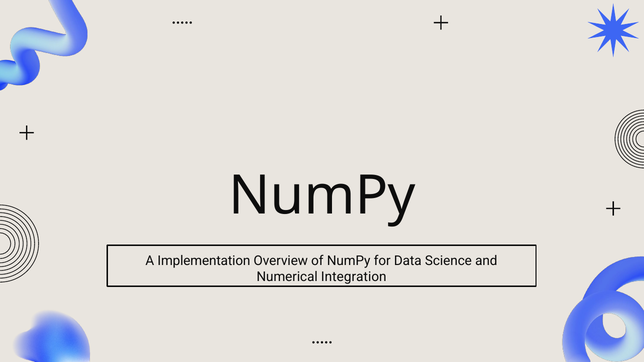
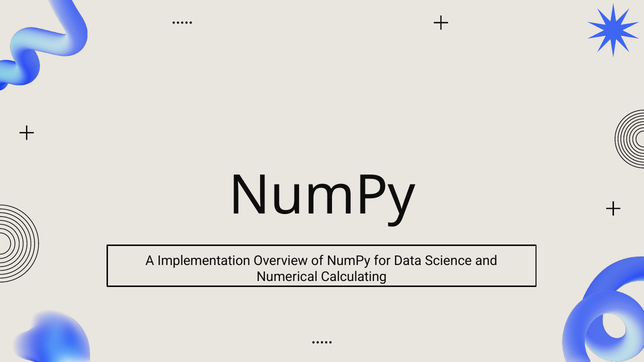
Integration: Integration -> Calculating
